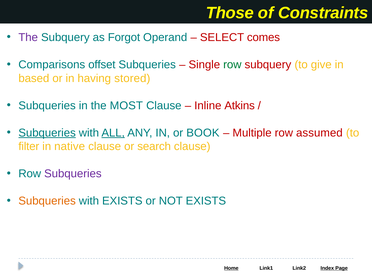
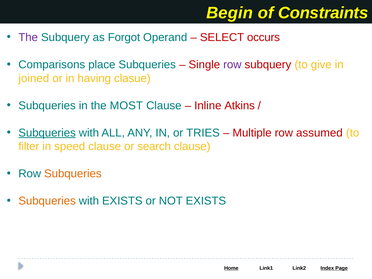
Those: Those -> Begin
comes: comes -> occurs
offset: offset -> place
row at (232, 65) colour: green -> purple
based: based -> joined
stored: stored -> clasue
ALL underline: present -> none
BOOK: BOOK -> TRIES
native: native -> speed
Subqueries at (73, 174) colour: purple -> orange
